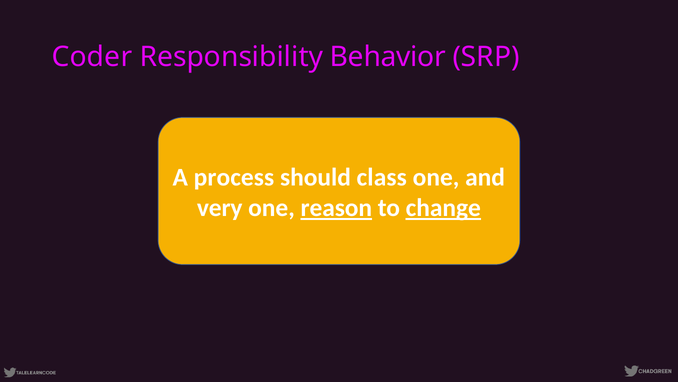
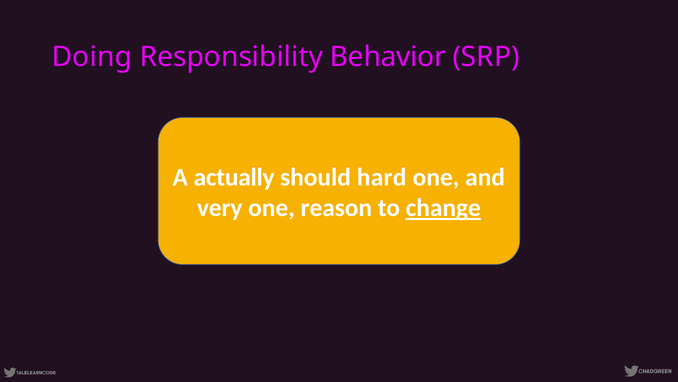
Coder: Coder -> Doing
process: process -> actually
class: class -> hard
reason underline: present -> none
